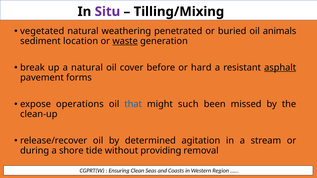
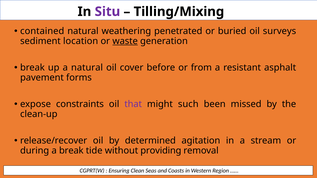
vegetated: vegetated -> contained
animals: animals -> surveys
hard: hard -> from
asphalt underline: present -> none
operations: operations -> constraints
that colour: blue -> purple
a shore: shore -> break
